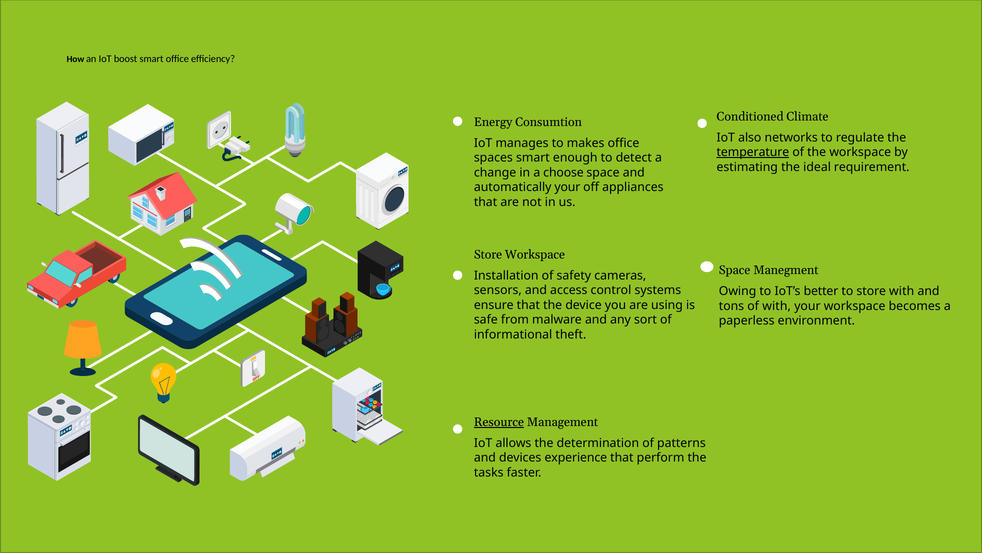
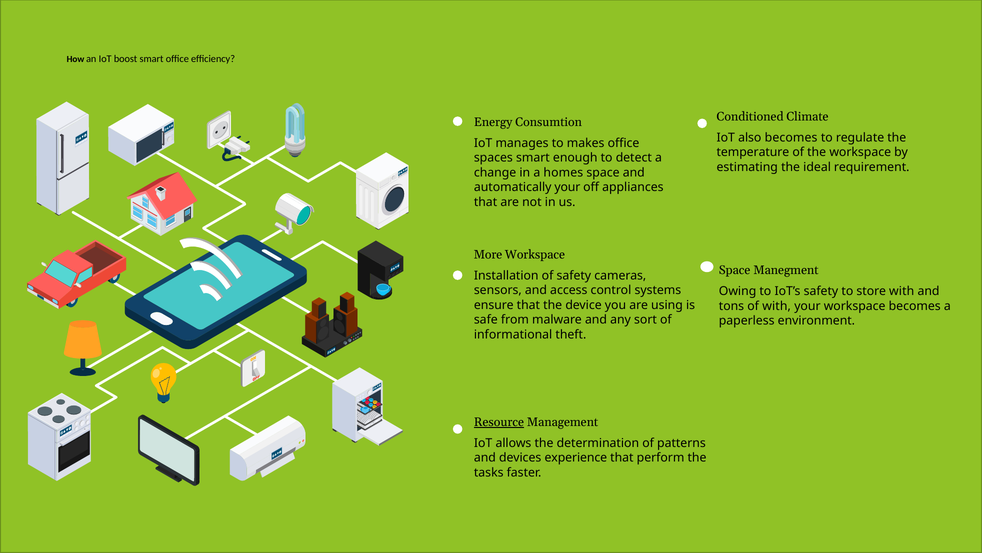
also networks: networks -> becomes
temperature underline: present -> none
choose: choose -> homes
Store at (488, 254): Store -> More
IoT’s better: better -> safety
